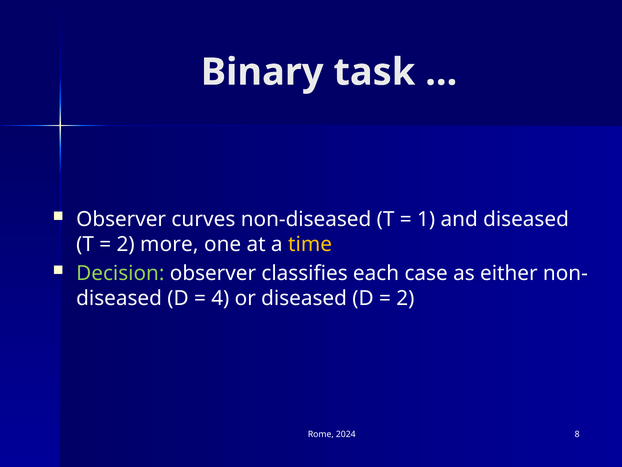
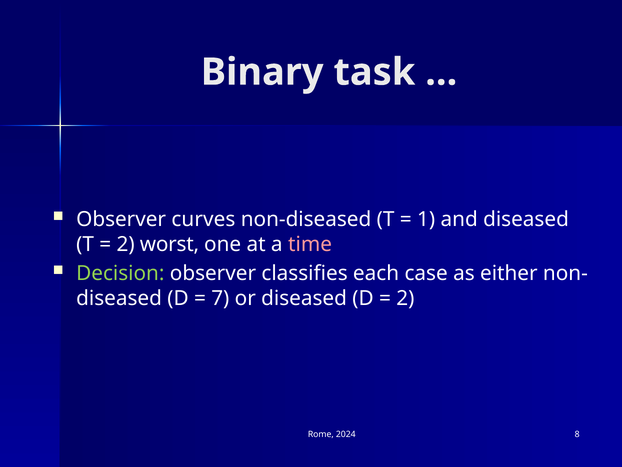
more: more -> worst
time colour: yellow -> pink
4: 4 -> 7
